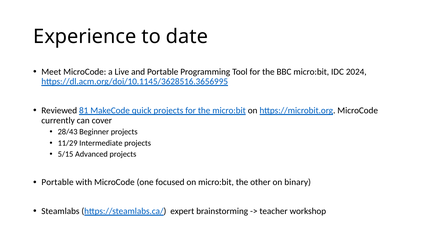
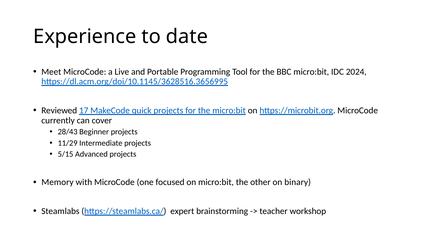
81: 81 -> 17
Portable at (58, 183): Portable -> Memory
